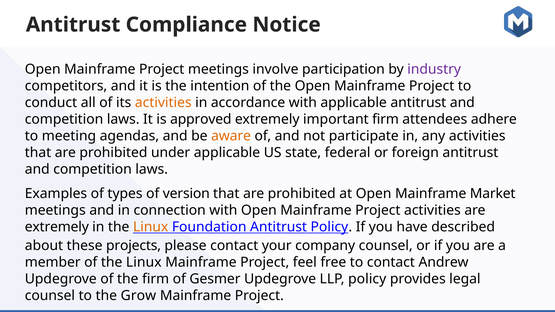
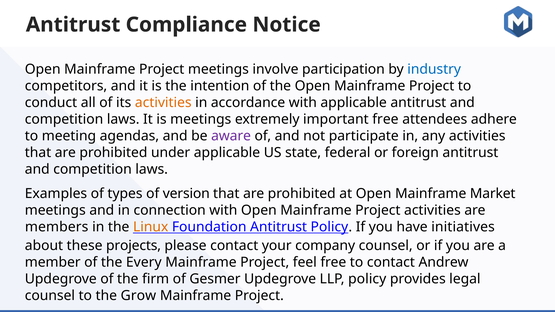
industry colour: purple -> blue
is approved: approved -> meetings
important firm: firm -> free
aware colour: orange -> purple
extremely at (57, 227): extremely -> members
described: described -> initiatives
of the Linux: Linux -> Every
